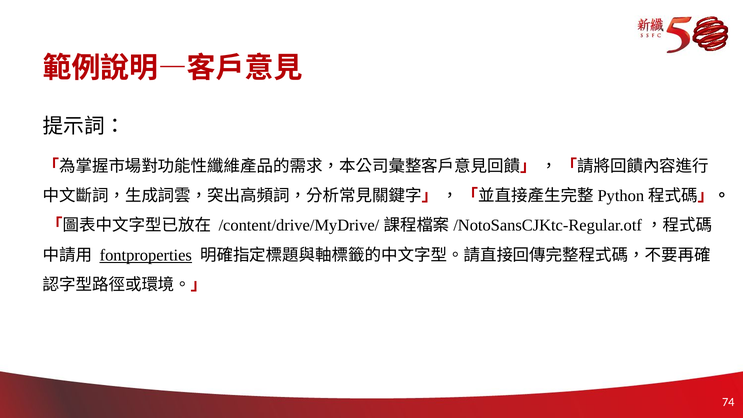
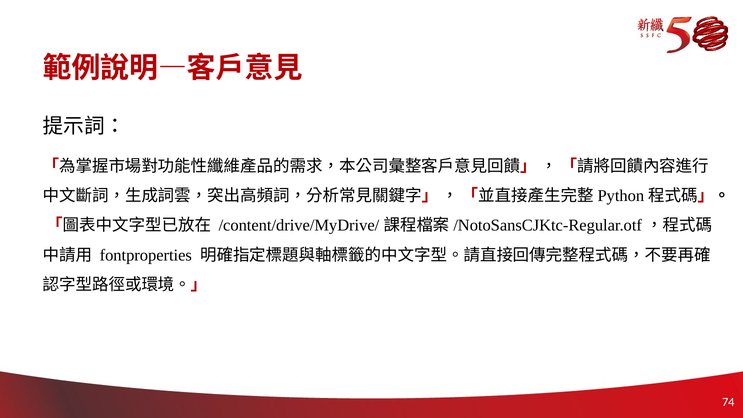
fontproperties underline: present -> none
